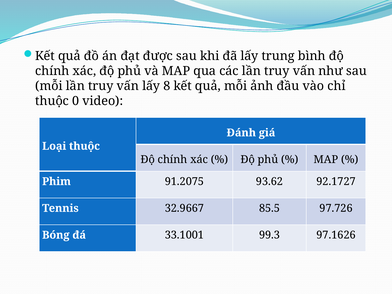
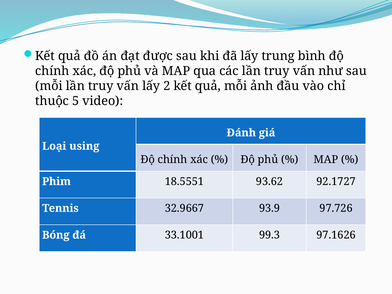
8: 8 -> 2
0: 0 -> 5
Loại thuộc: thuộc -> using
91.2075: 91.2075 -> 18.5551
85.5: 85.5 -> 93.9
